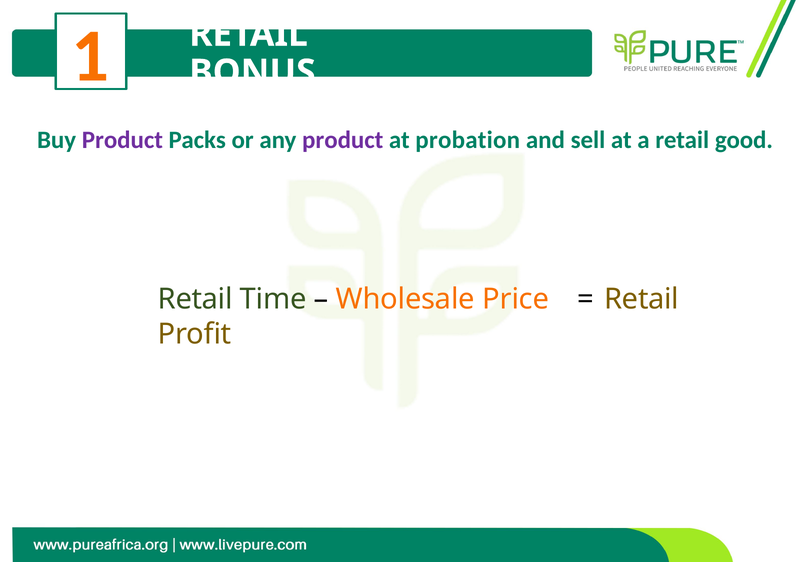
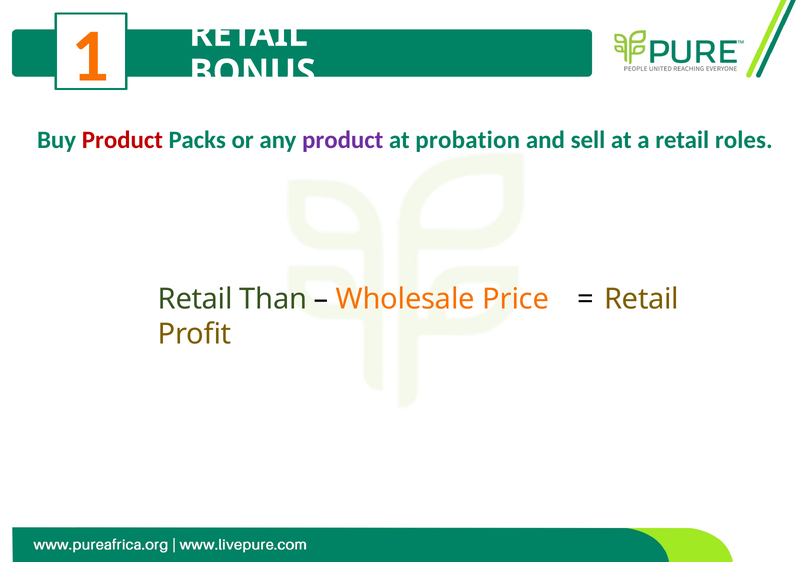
Product at (122, 140) colour: purple -> red
good: good -> roles
Time: Time -> Than
